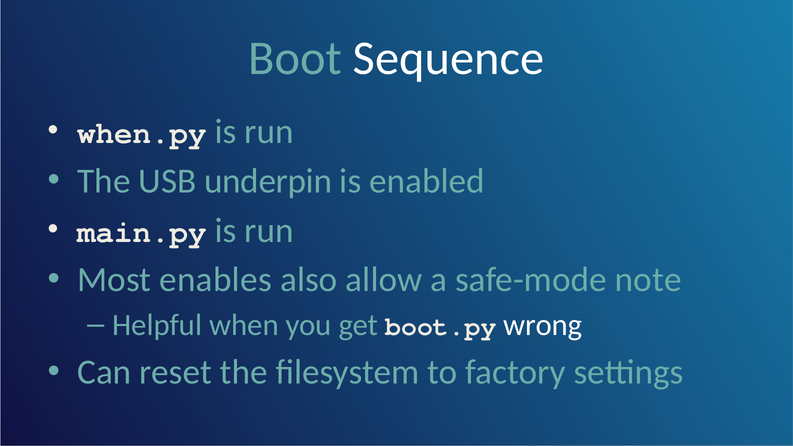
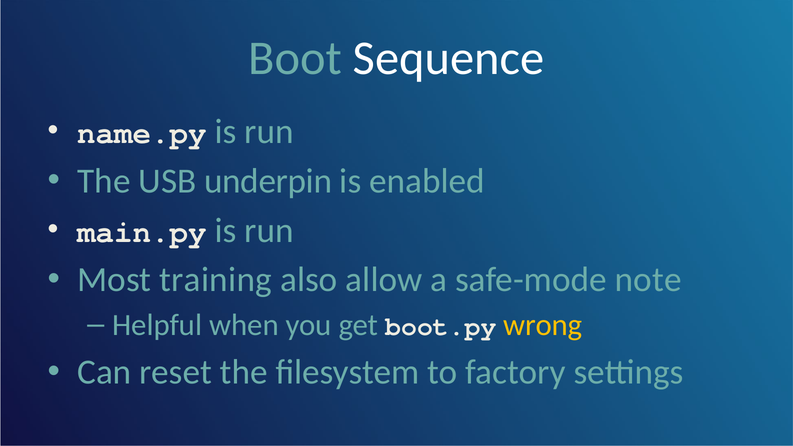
when.py: when.py -> name.py
enables: enables -> training
wrong colour: white -> yellow
